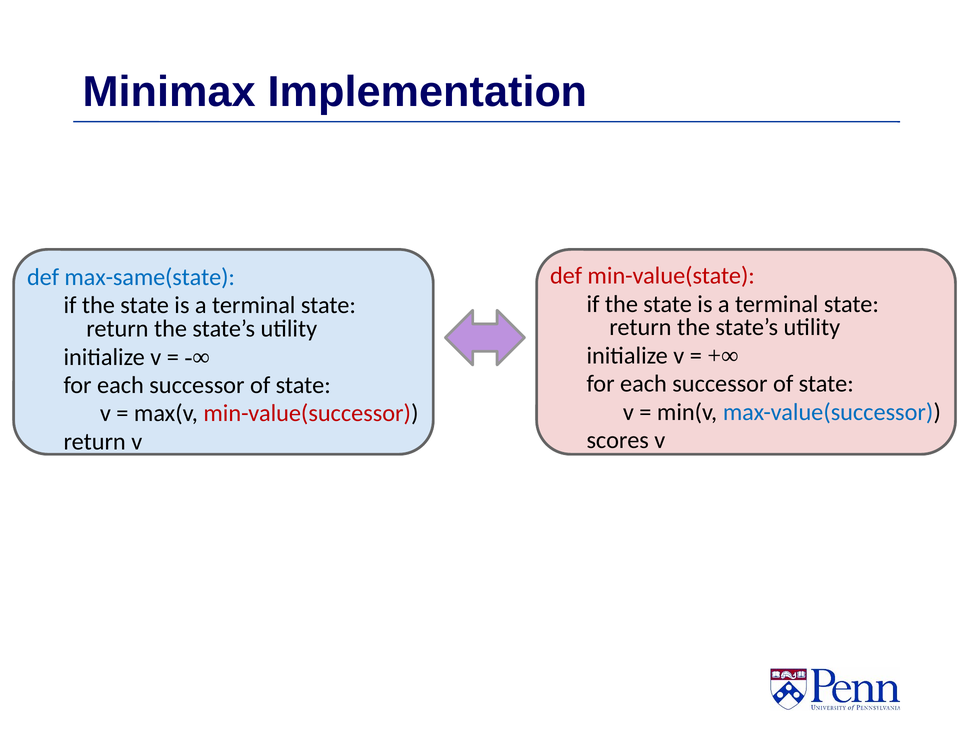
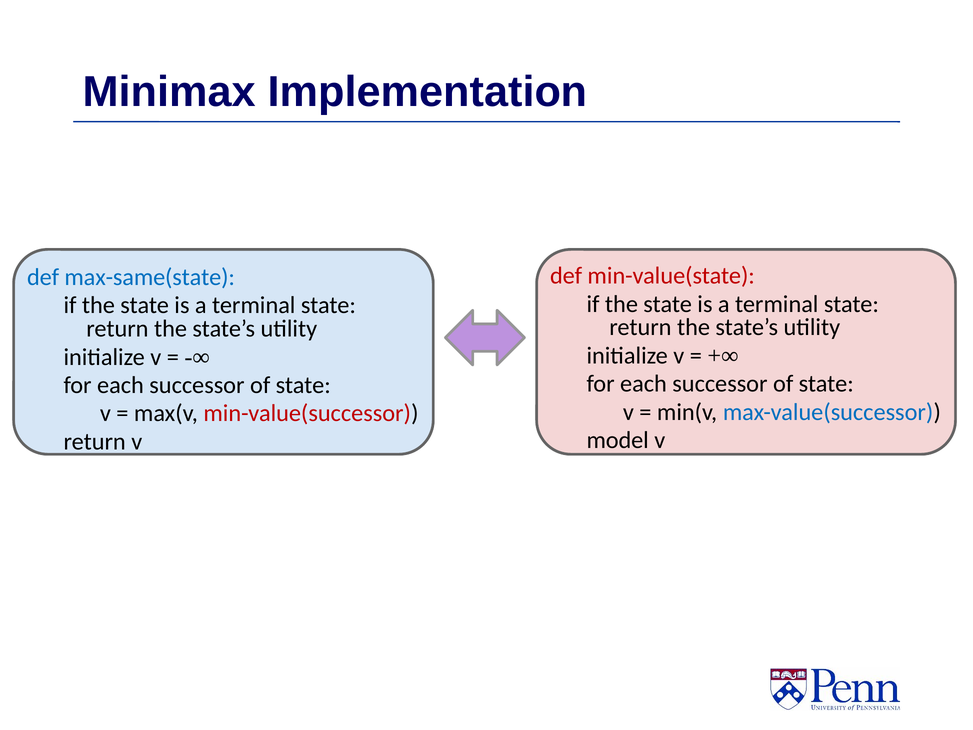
scores: scores -> model
